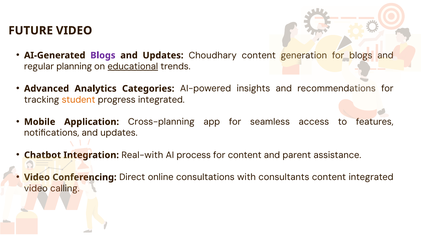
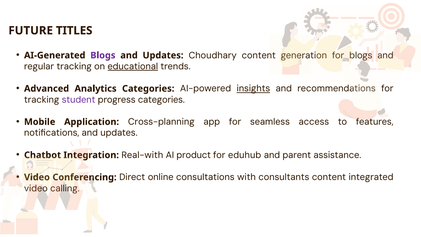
FUTURE VIDEO: VIDEO -> TITLES
regular planning: planning -> tracking
insights underline: none -> present
student colour: orange -> purple
progress integrated: integrated -> categories
process: process -> product
for content: content -> eduhub
